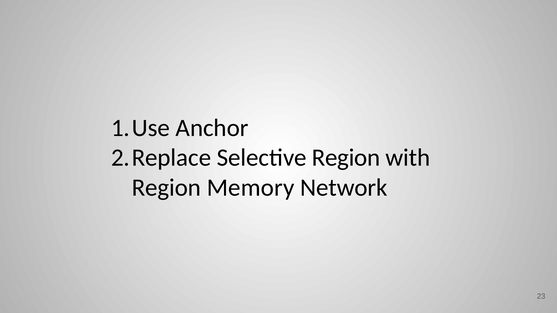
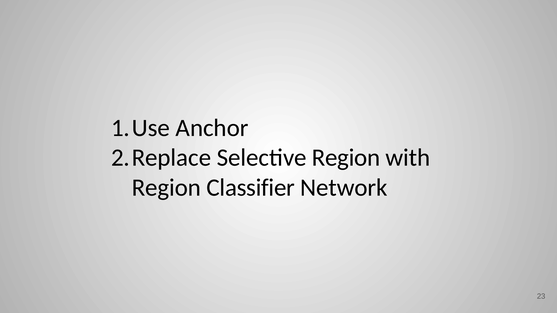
Memory: Memory -> Classifier
